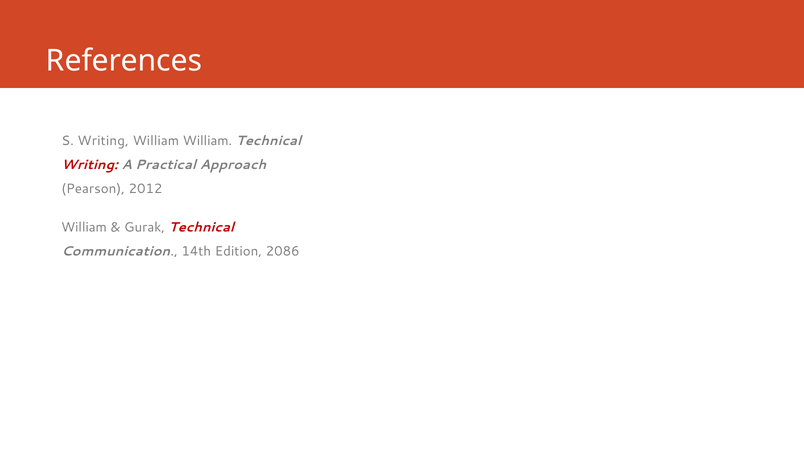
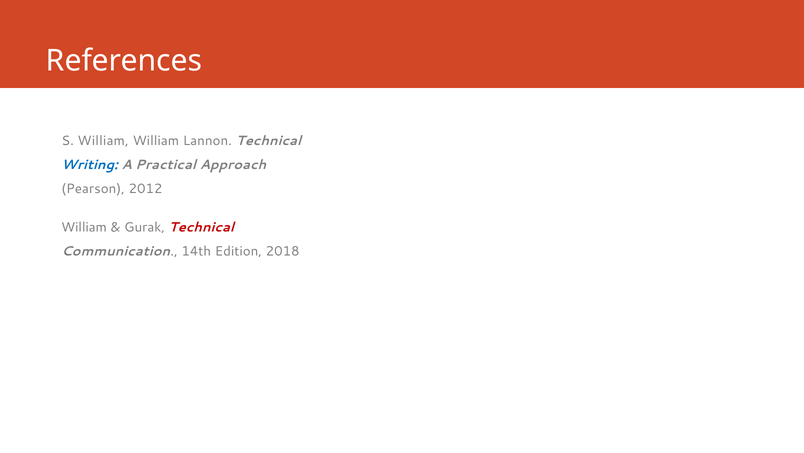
S Writing: Writing -> William
William William: William -> Lannon
Writing at (90, 164) colour: red -> blue
2086: 2086 -> 2018
